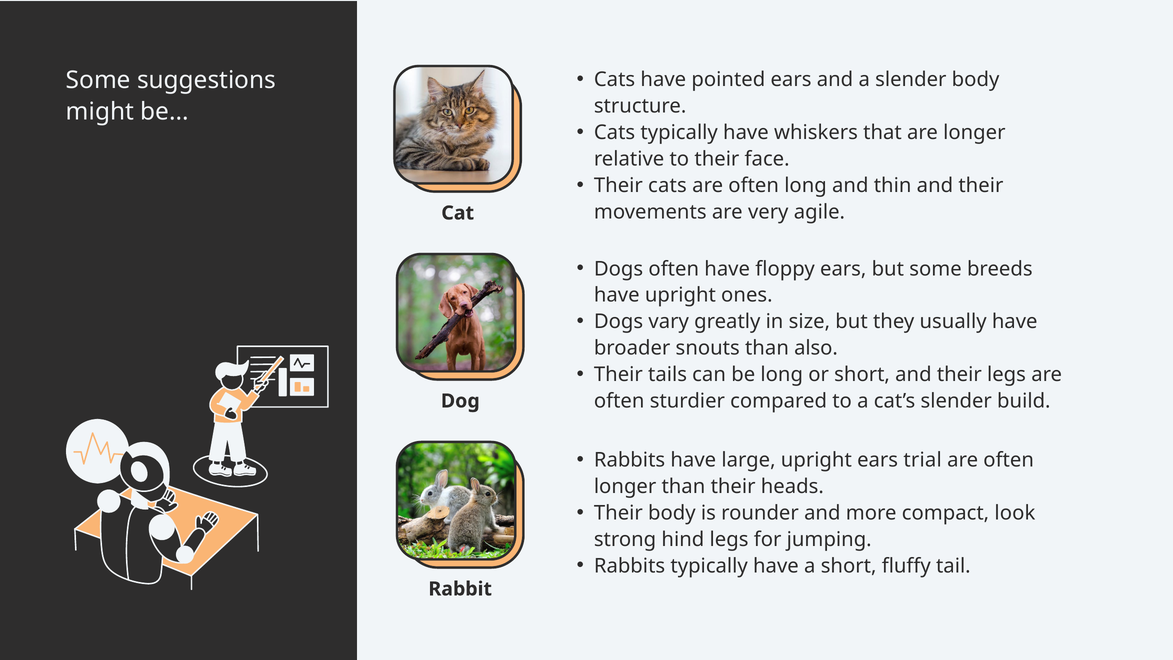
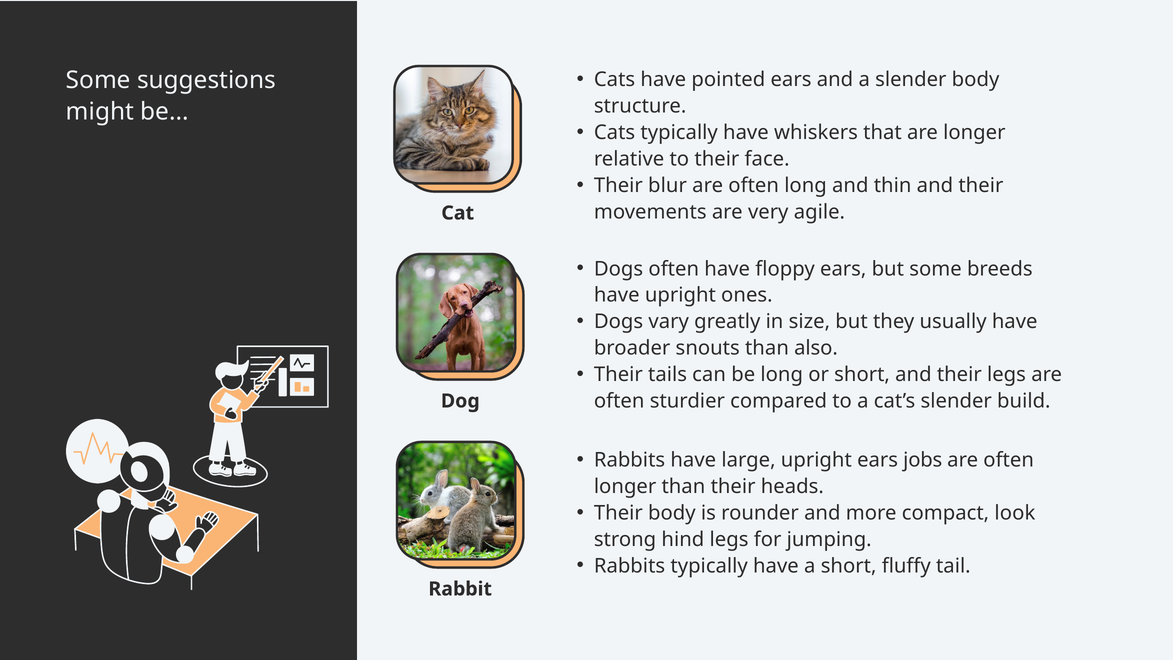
Their cats: cats -> blur
trial: trial -> jobs
